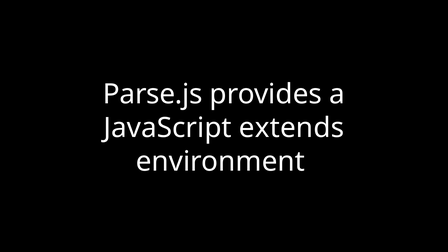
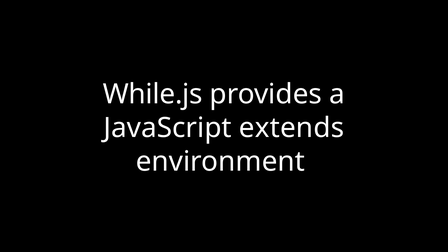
Parse.js: Parse.js -> While.js
